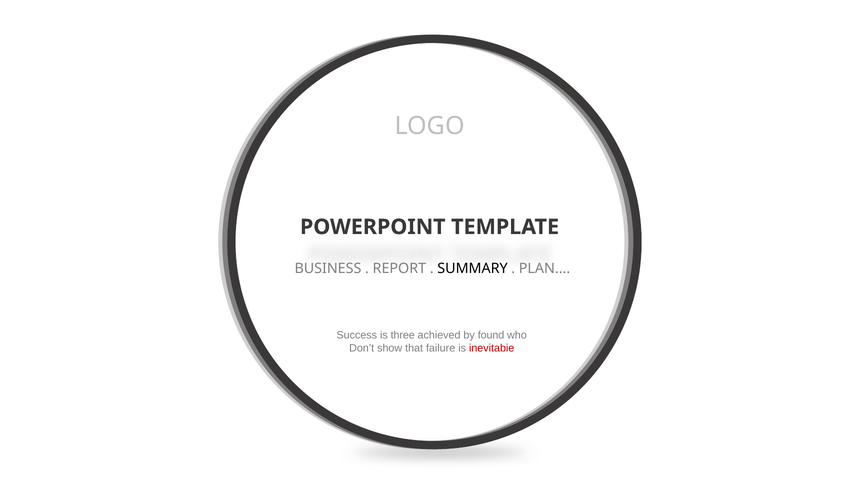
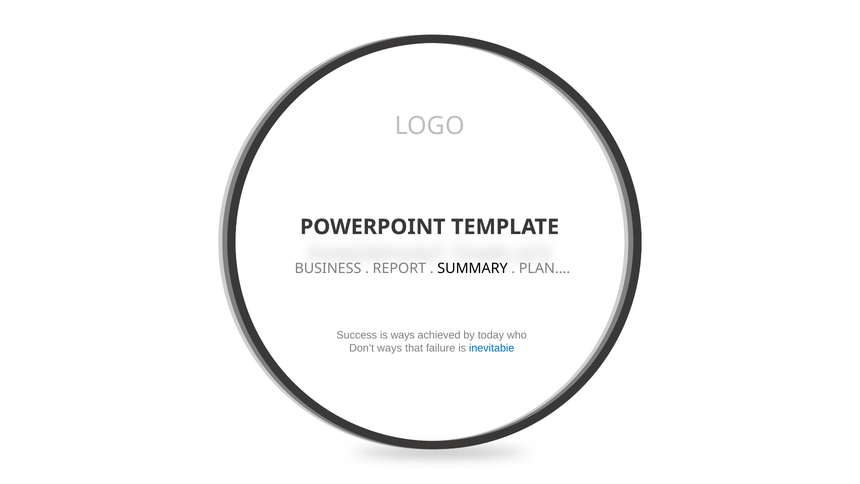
is three: three -> ways
found: found -> today
Don’t show: show -> ways
inevitabie colour: red -> blue
